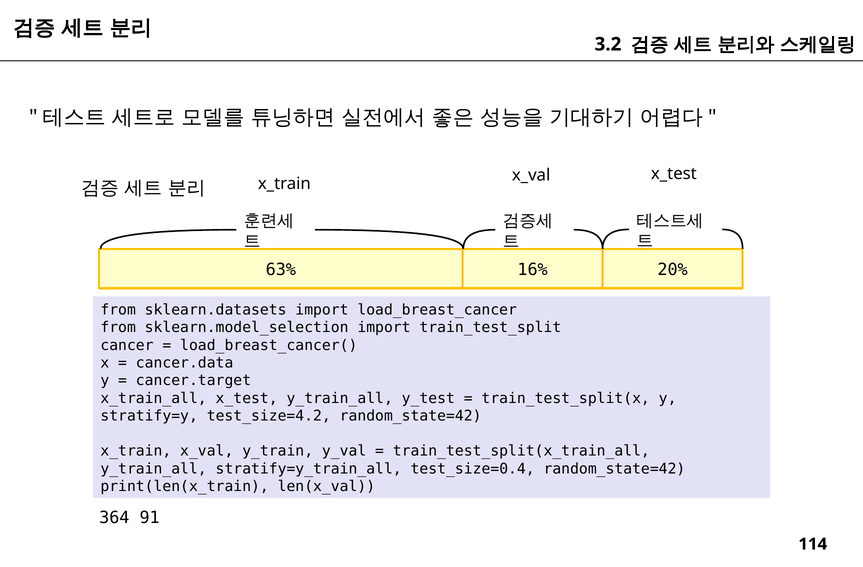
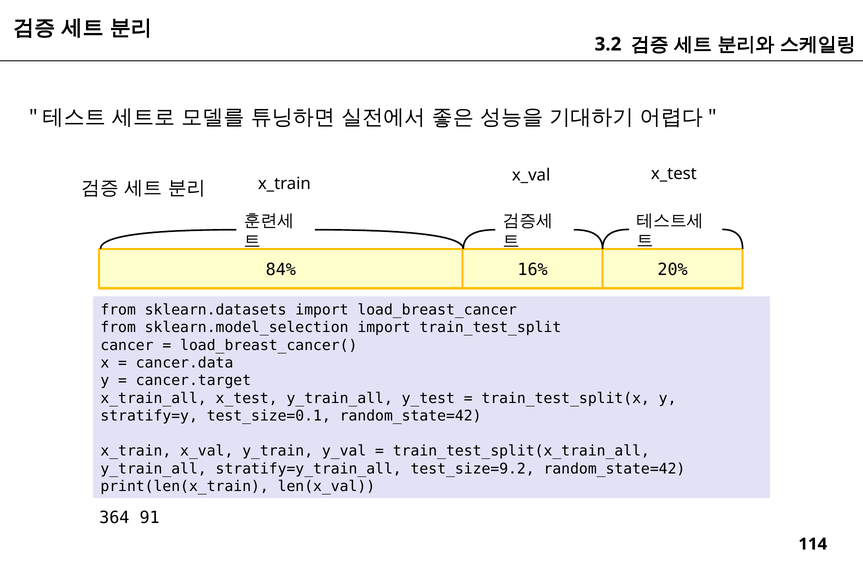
63%: 63% -> 84%
test_size=4.2: test_size=4.2 -> test_size=0.1
test_size=0.4: test_size=0.4 -> test_size=9.2
